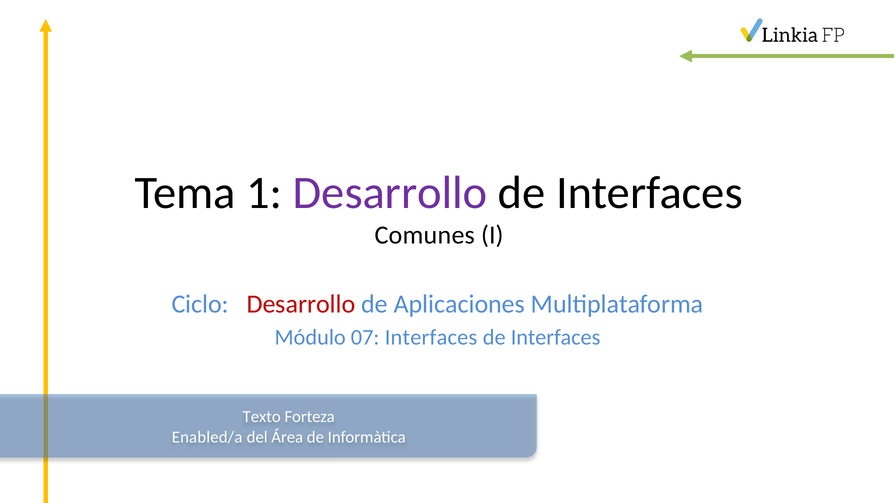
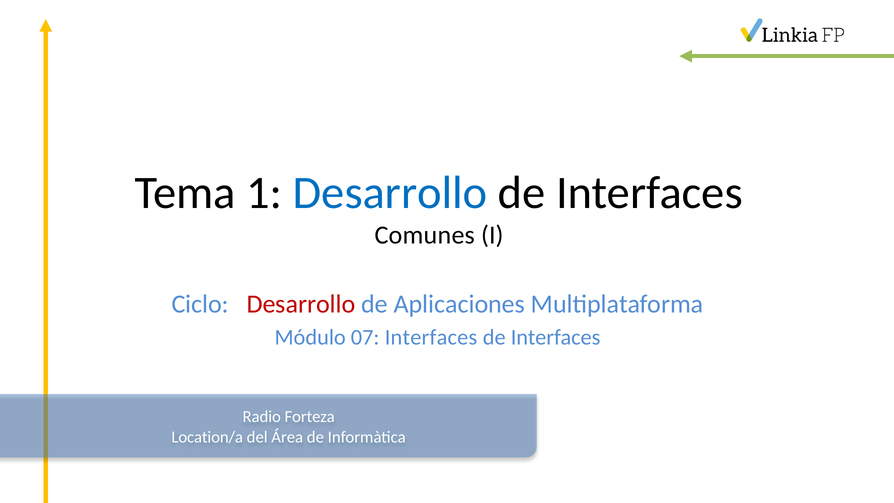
Desarrollo at (390, 193) colour: purple -> blue
Texto: Texto -> Radio
Enabled/a: Enabled/a -> Location/a
